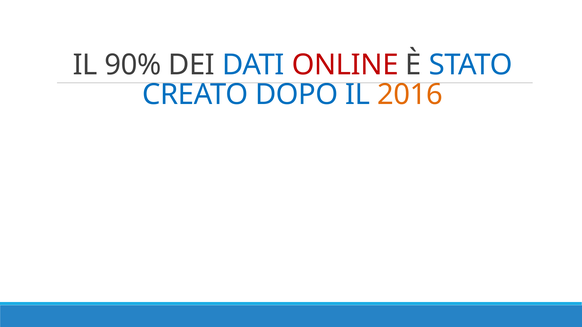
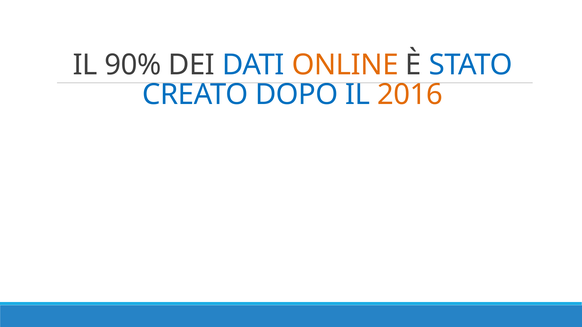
ONLINE colour: red -> orange
